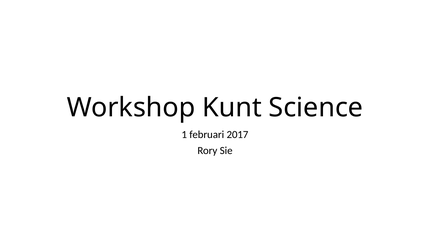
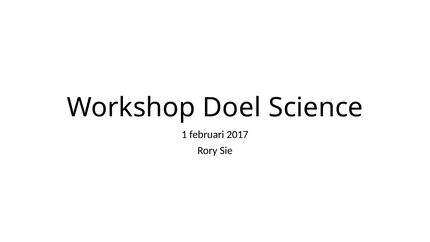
Kunt: Kunt -> Doel
